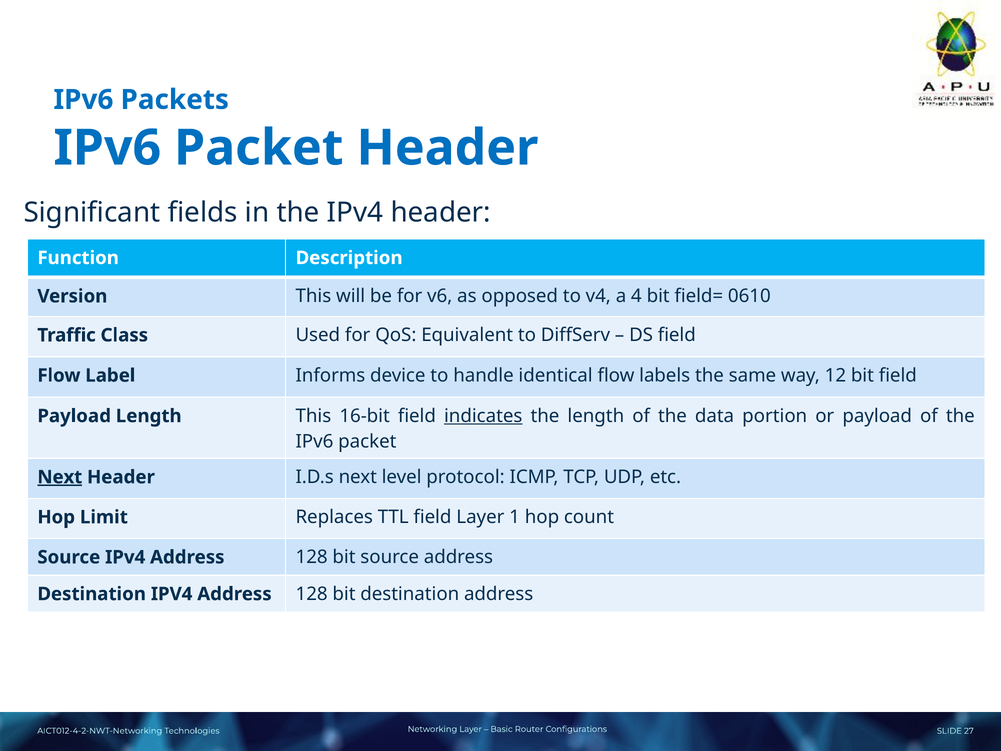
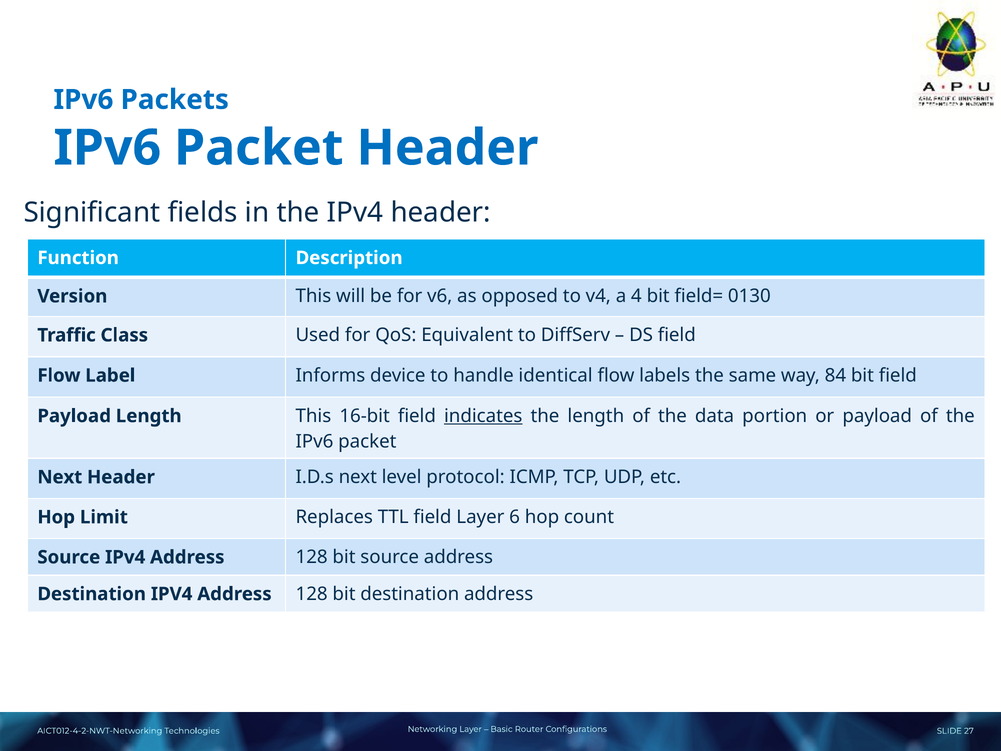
0610: 0610 -> 0130
12: 12 -> 84
Next at (60, 477) underline: present -> none
1: 1 -> 6
